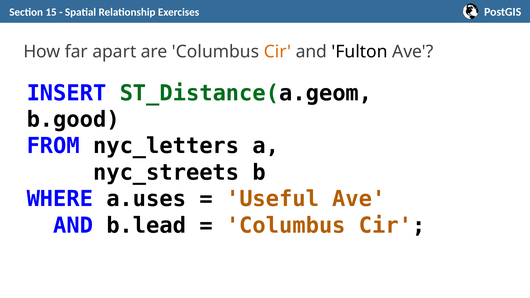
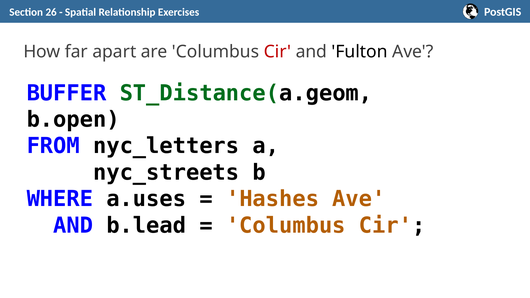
15: 15 -> 26
Cir at (277, 52) colour: orange -> red
INSERT: INSERT -> BUFFER
b.good: b.good -> b.open
Useful: Useful -> Hashes
